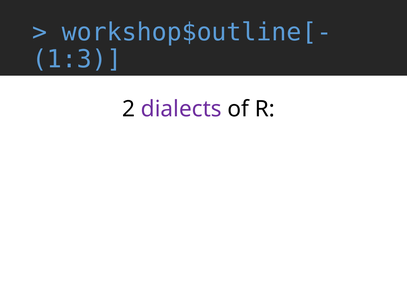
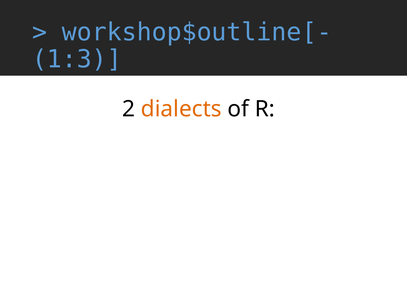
dialects colour: purple -> orange
